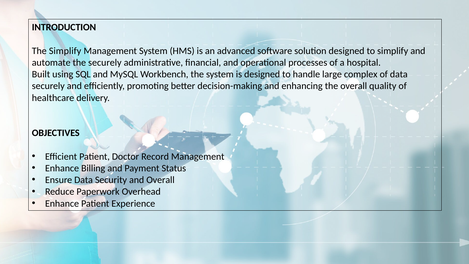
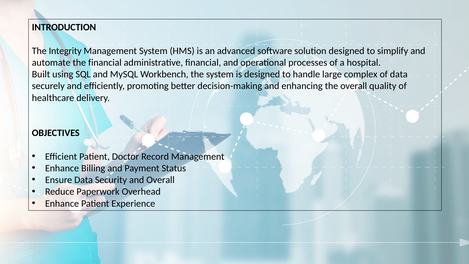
The Simplify: Simplify -> Integrity
the securely: securely -> financial
